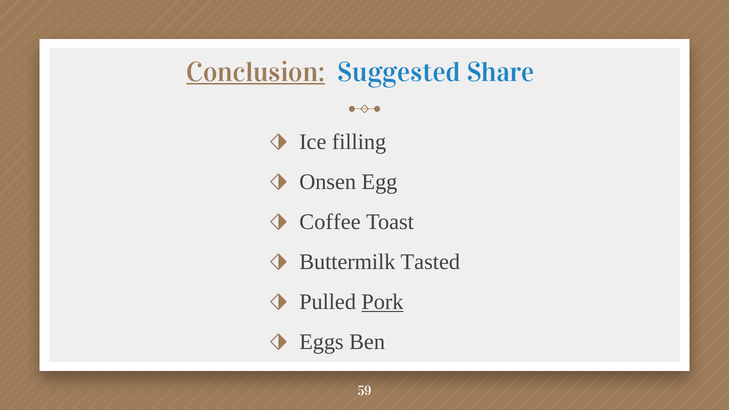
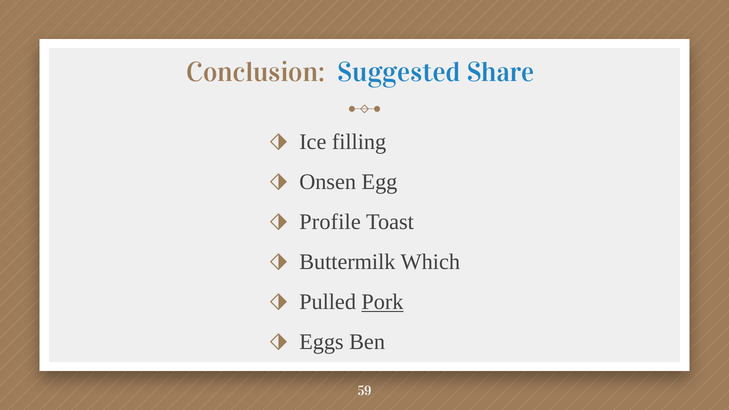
Conclusion underline: present -> none
Coffee: Coffee -> Profile
Tasted: Tasted -> Which
